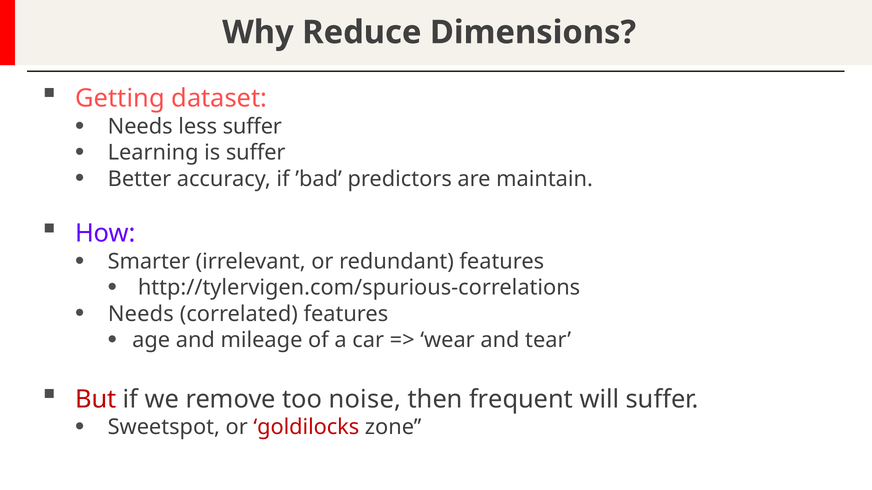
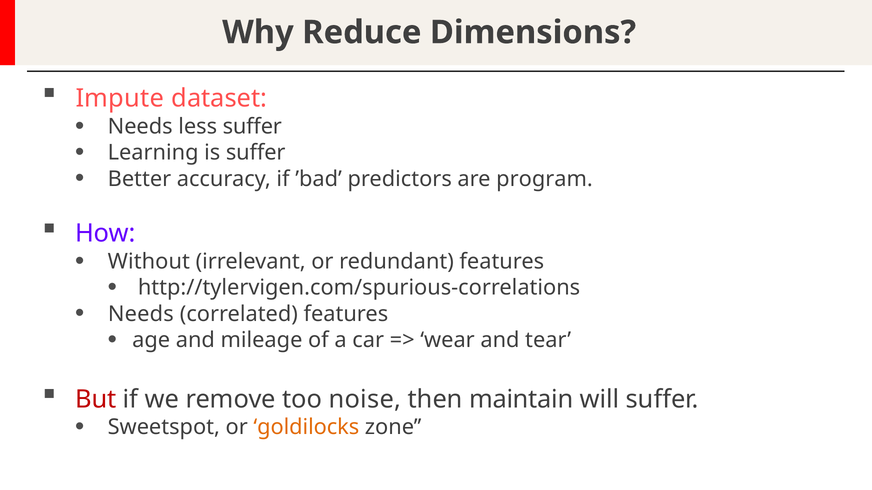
Getting: Getting -> Impute
maintain: maintain -> program
Smarter: Smarter -> Without
frequent: frequent -> maintain
goldilocks colour: red -> orange
